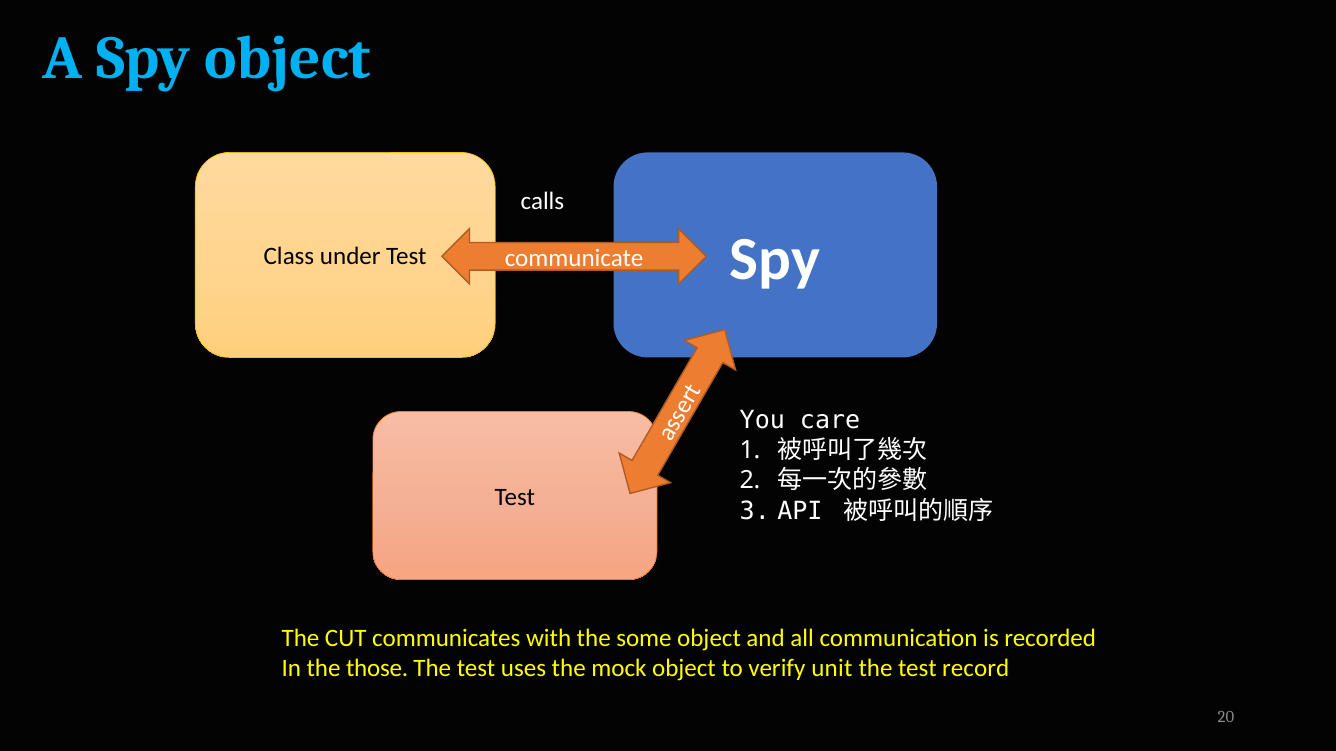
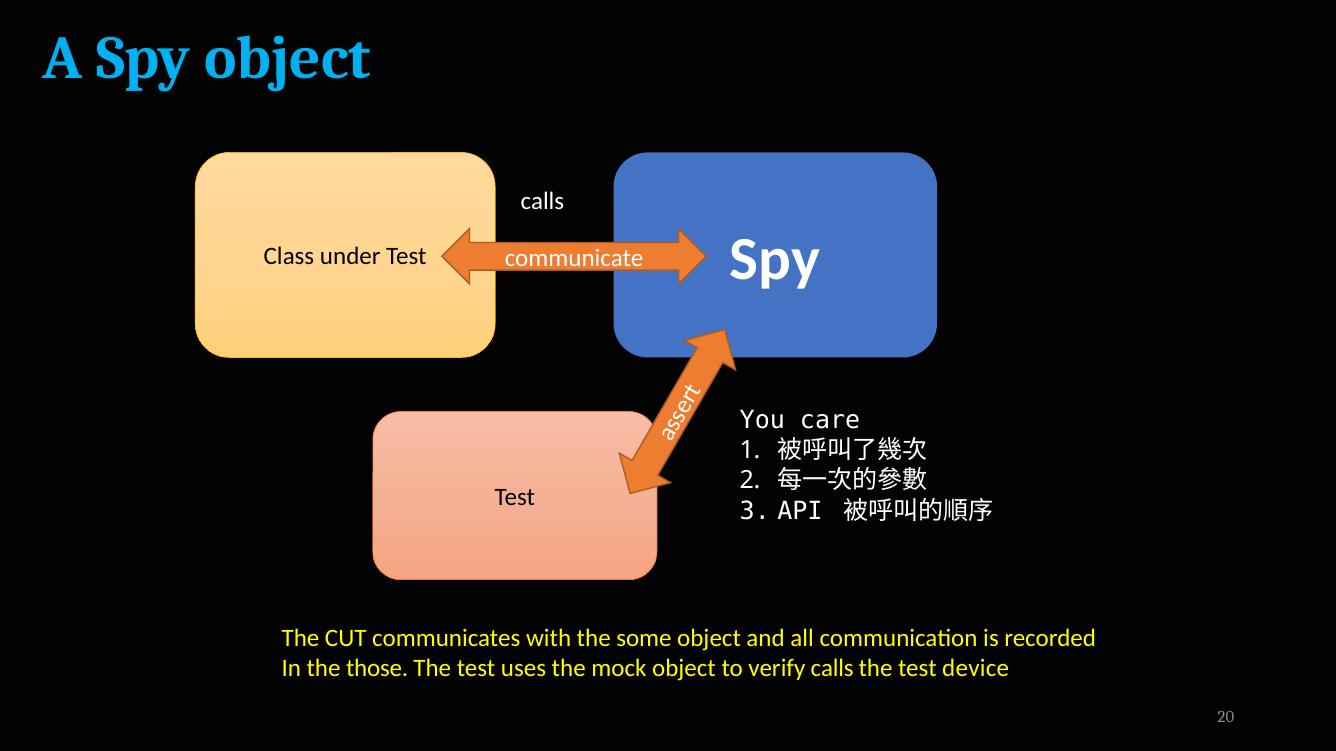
verify unit: unit -> calls
record: record -> device
